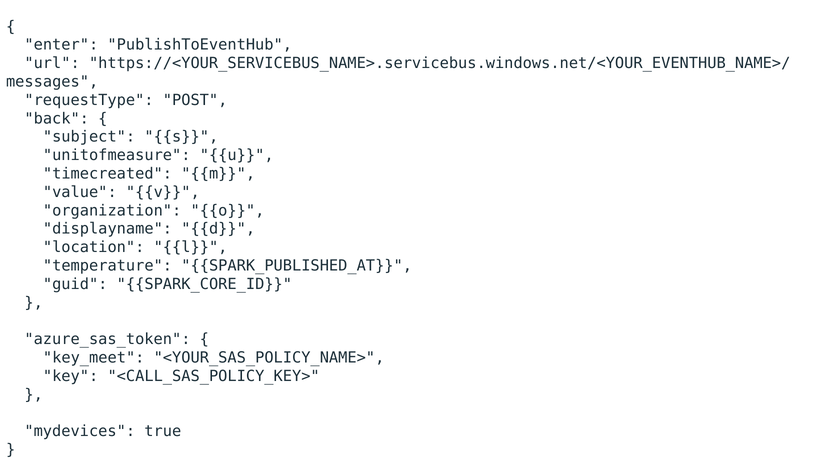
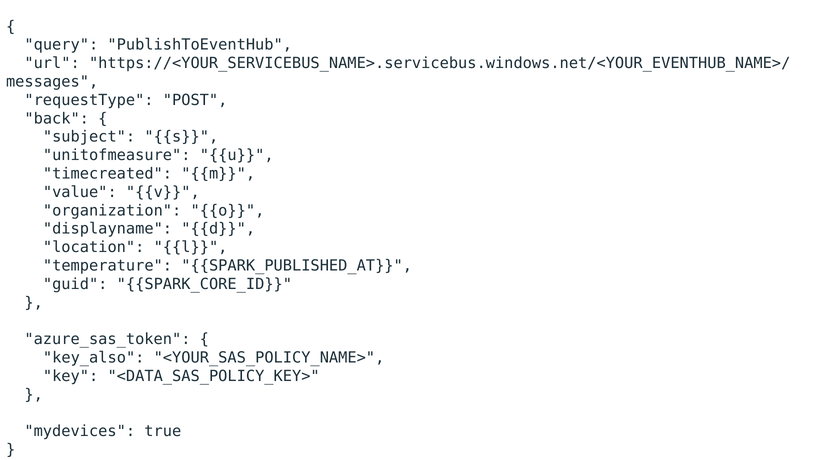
enter: enter -> query
key_meet: key_meet -> key_also
<CALL_SAS_POLICY_KEY>: <CALL_SAS_POLICY_KEY> -> <DATA_SAS_POLICY_KEY>
